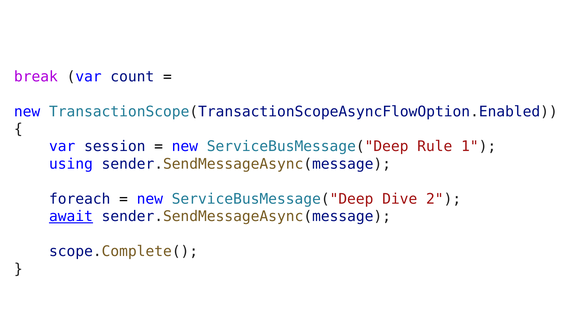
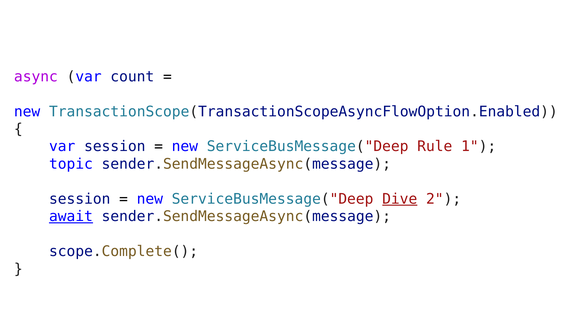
break: break -> async
using: using -> topic
foreach at (80, 199): foreach -> session
Dive underline: none -> present
